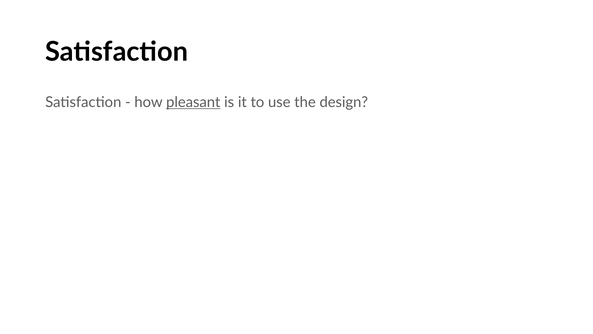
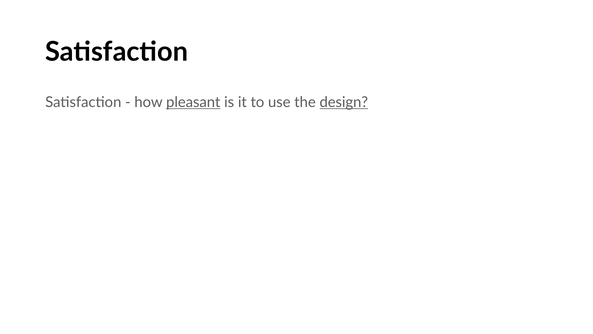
design underline: none -> present
